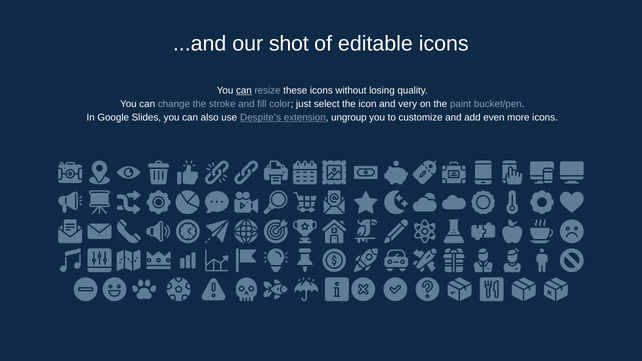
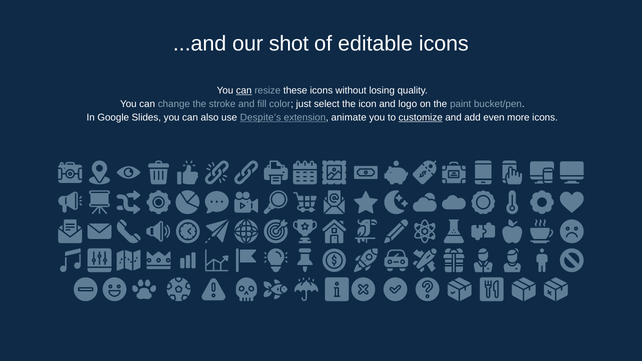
very: very -> logo
ungroup: ungroup -> animate
customize underline: none -> present
